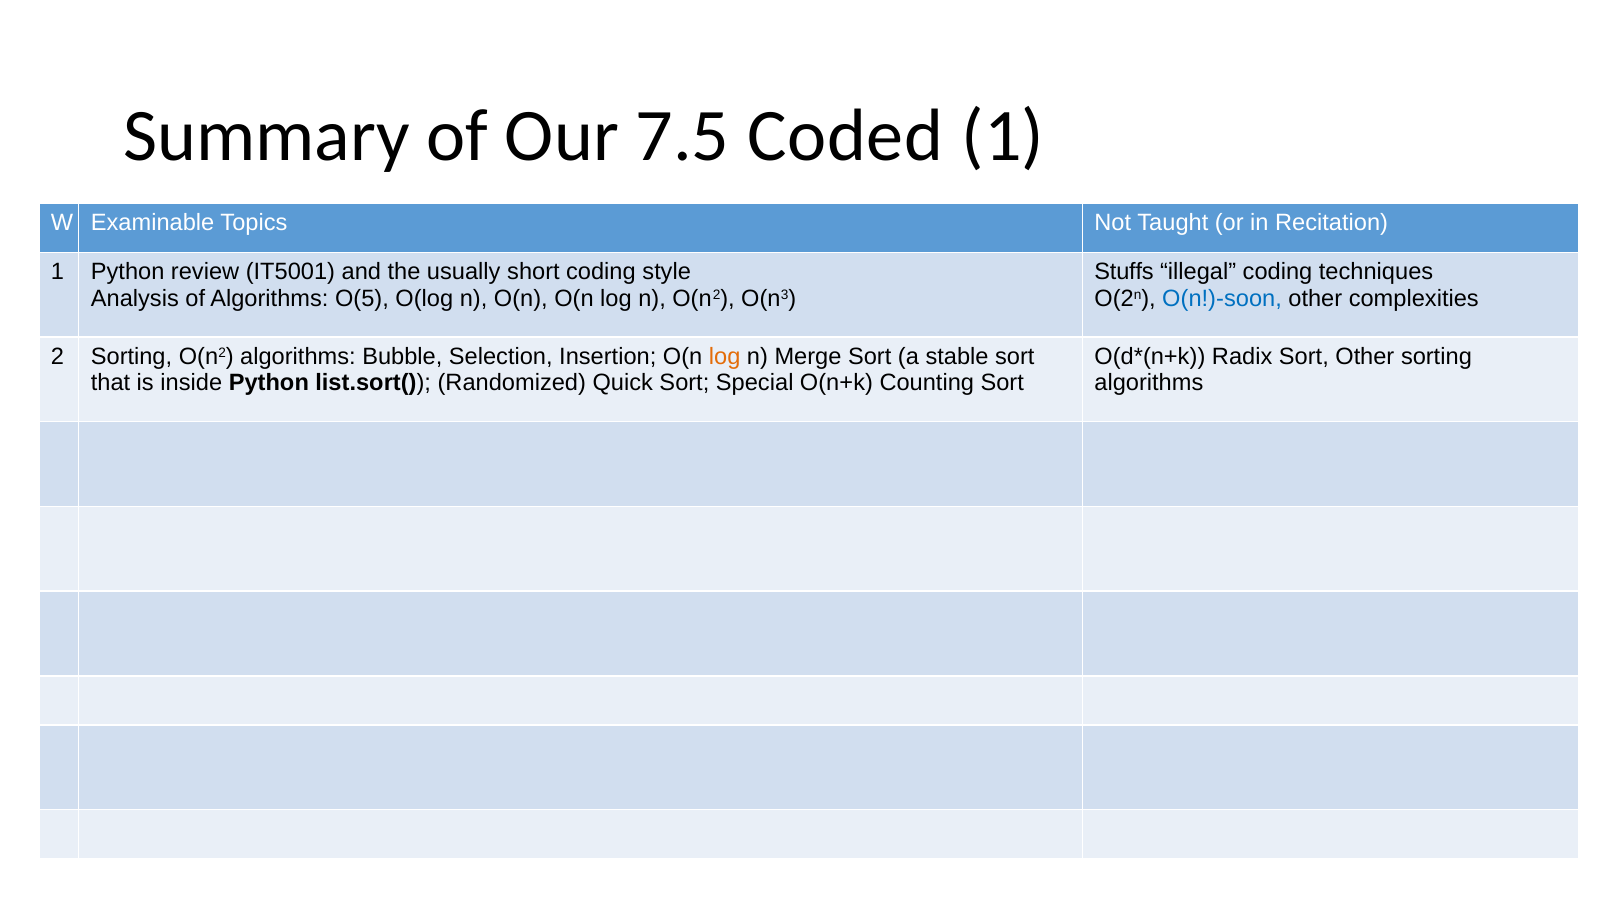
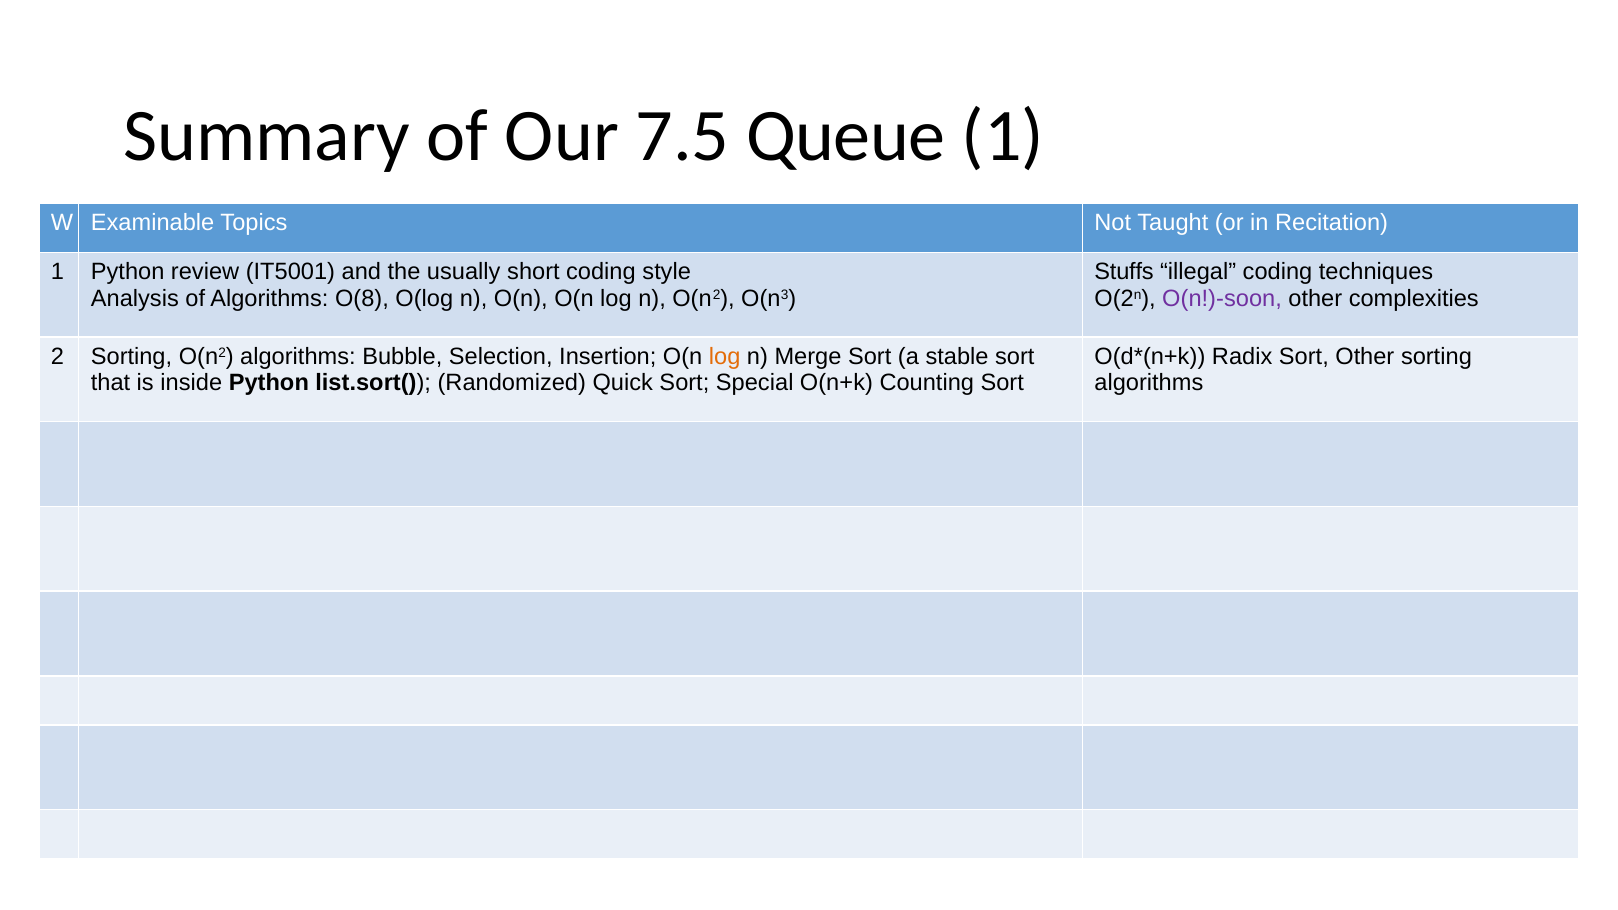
Coded: Coded -> Queue
O(5: O(5 -> O(8
O(n!)-soon colour: blue -> purple
